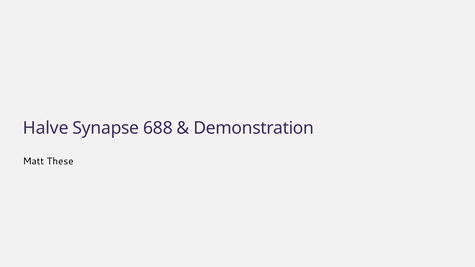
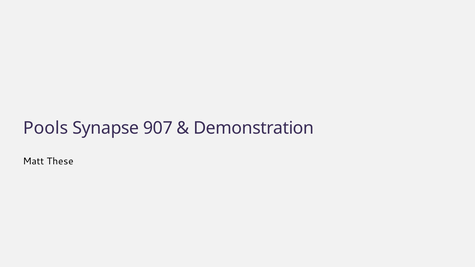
Halve: Halve -> Pools
688: 688 -> 907
